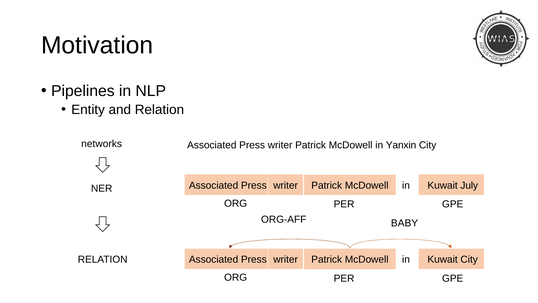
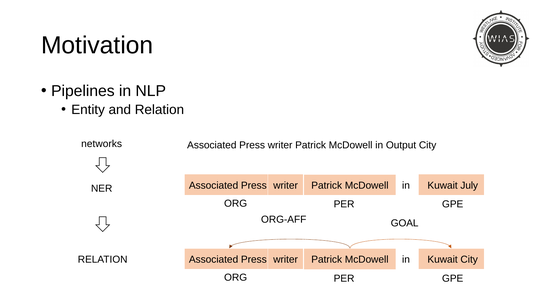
Yanxin: Yanxin -> Output
BABY: BABY -> GOAL
